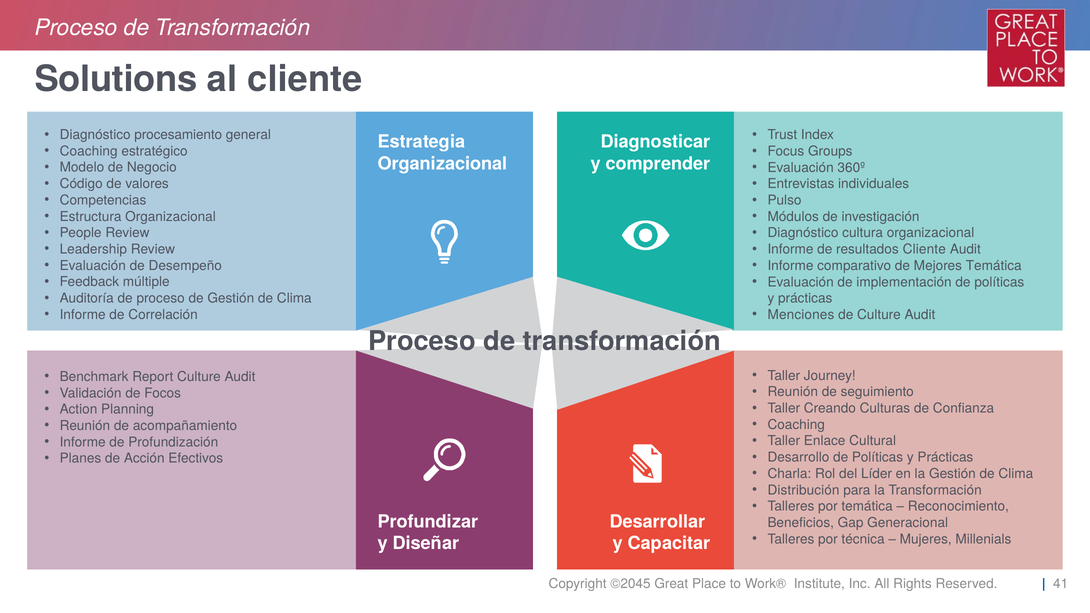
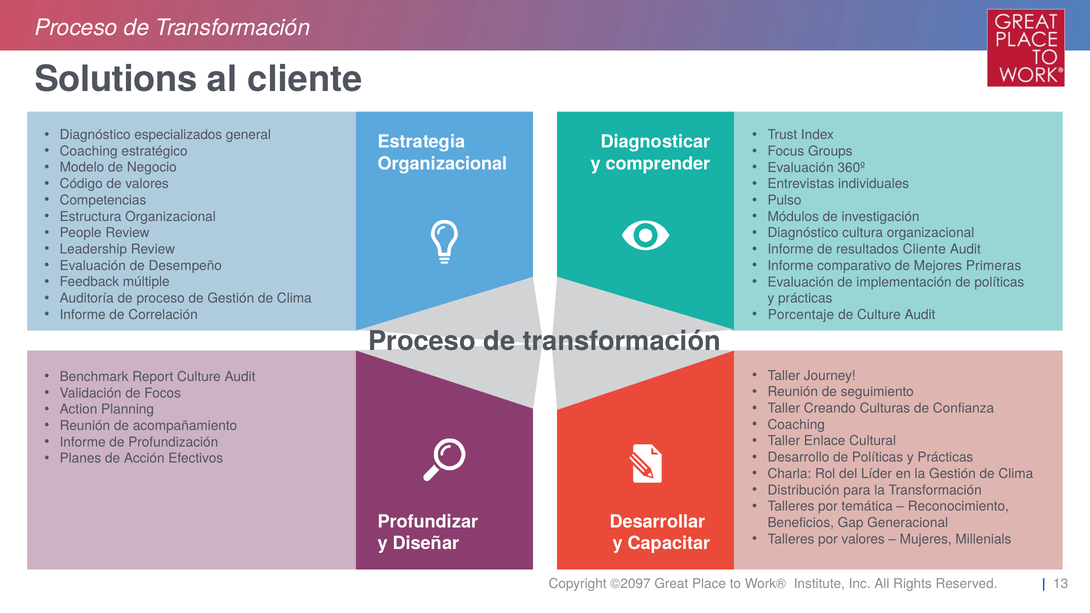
procesamiento: procesamiento -> especializados
Mejores Temática: Temática -> Primeras
Menciones: Menciones -> Porcentaje
por técnica: técnica -> valores
©2045: ©2045 -> ©2097
41: 41 -> 13
